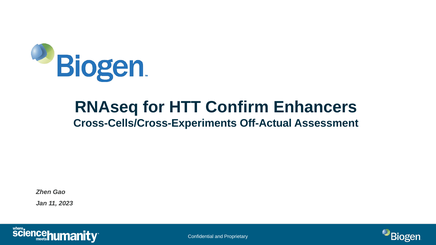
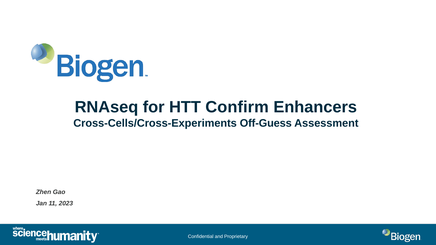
Off-Actual: Off-Actual -> Off-Guess
